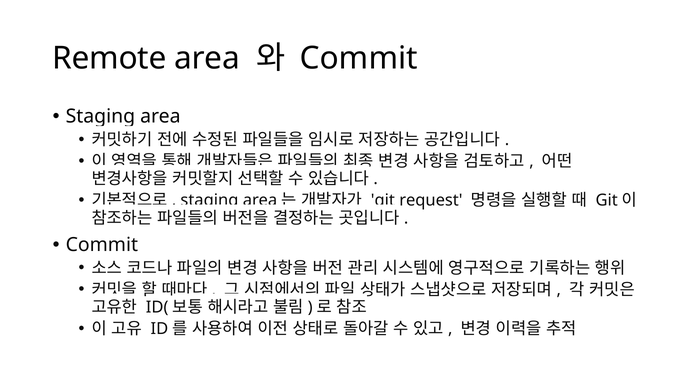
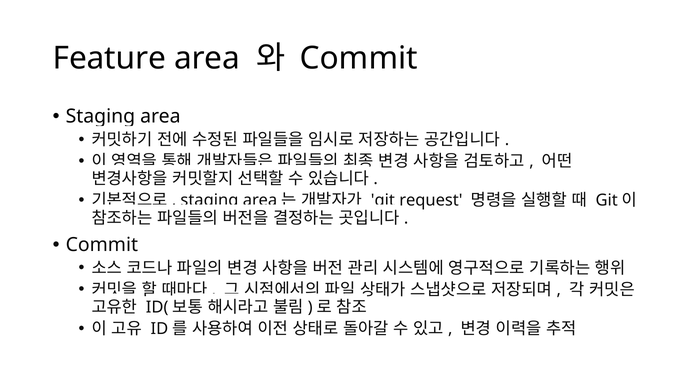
Remote: Remote -> Feature
